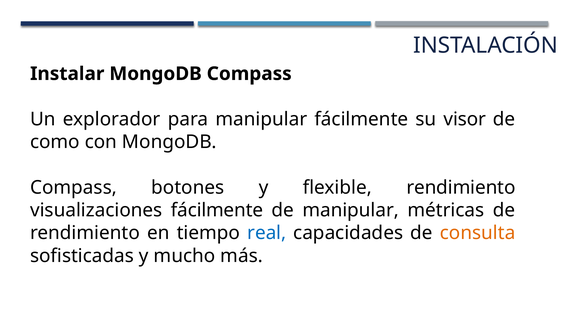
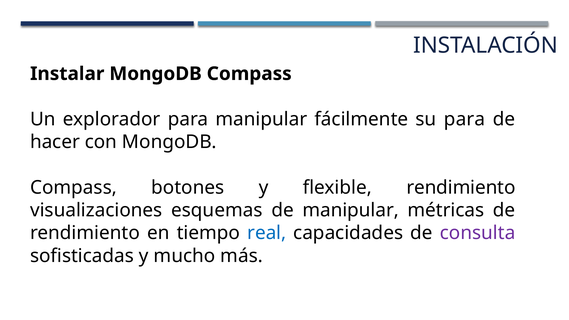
su visor: visor -> para
como: como -> hacer
visualizaciones fácilmente: fácilmente -> esquemas
consulta colour: orange -> purple
